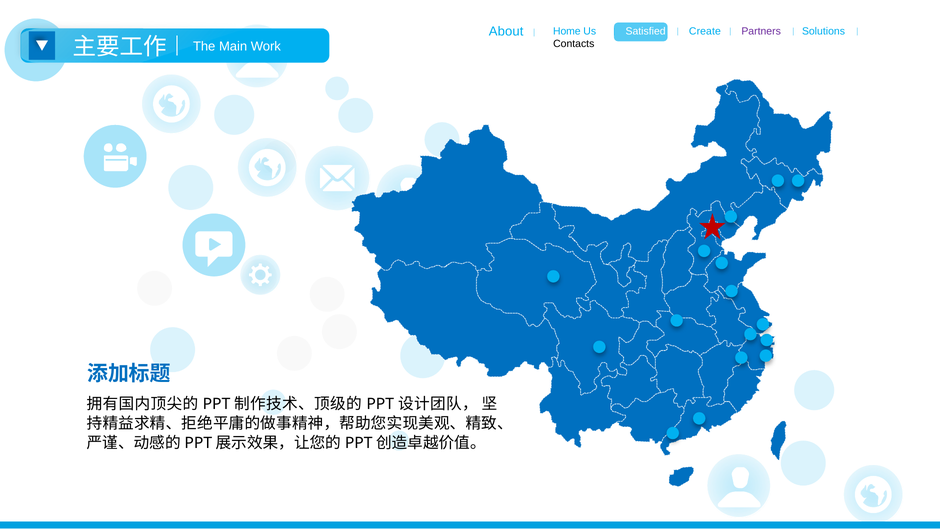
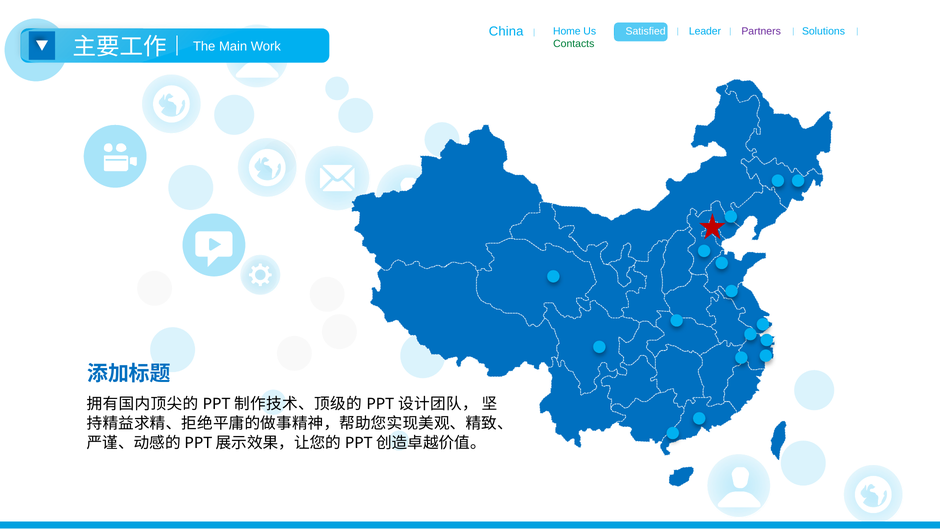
About: About -> China
Create: Create -> Leader
Contacts colour: black -> green
